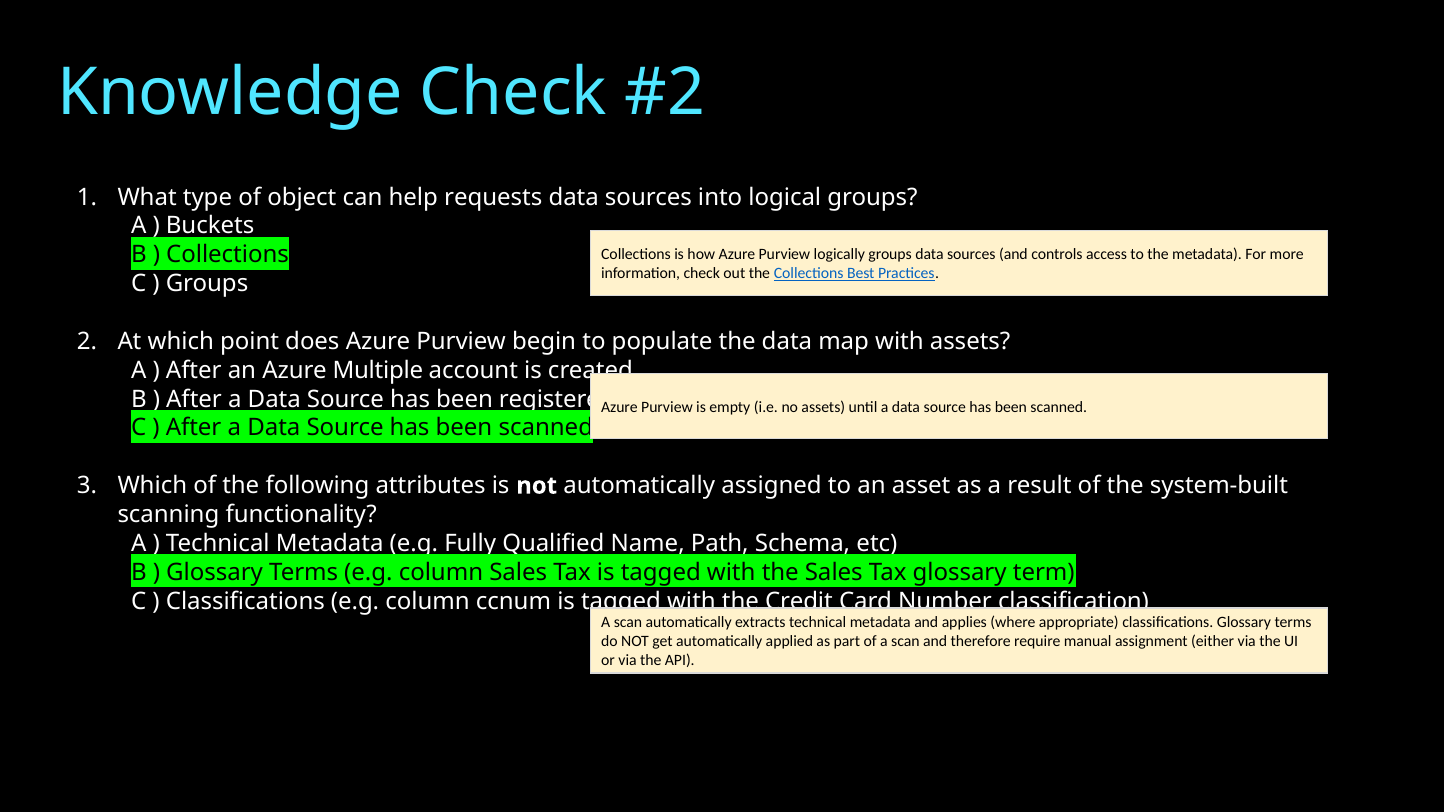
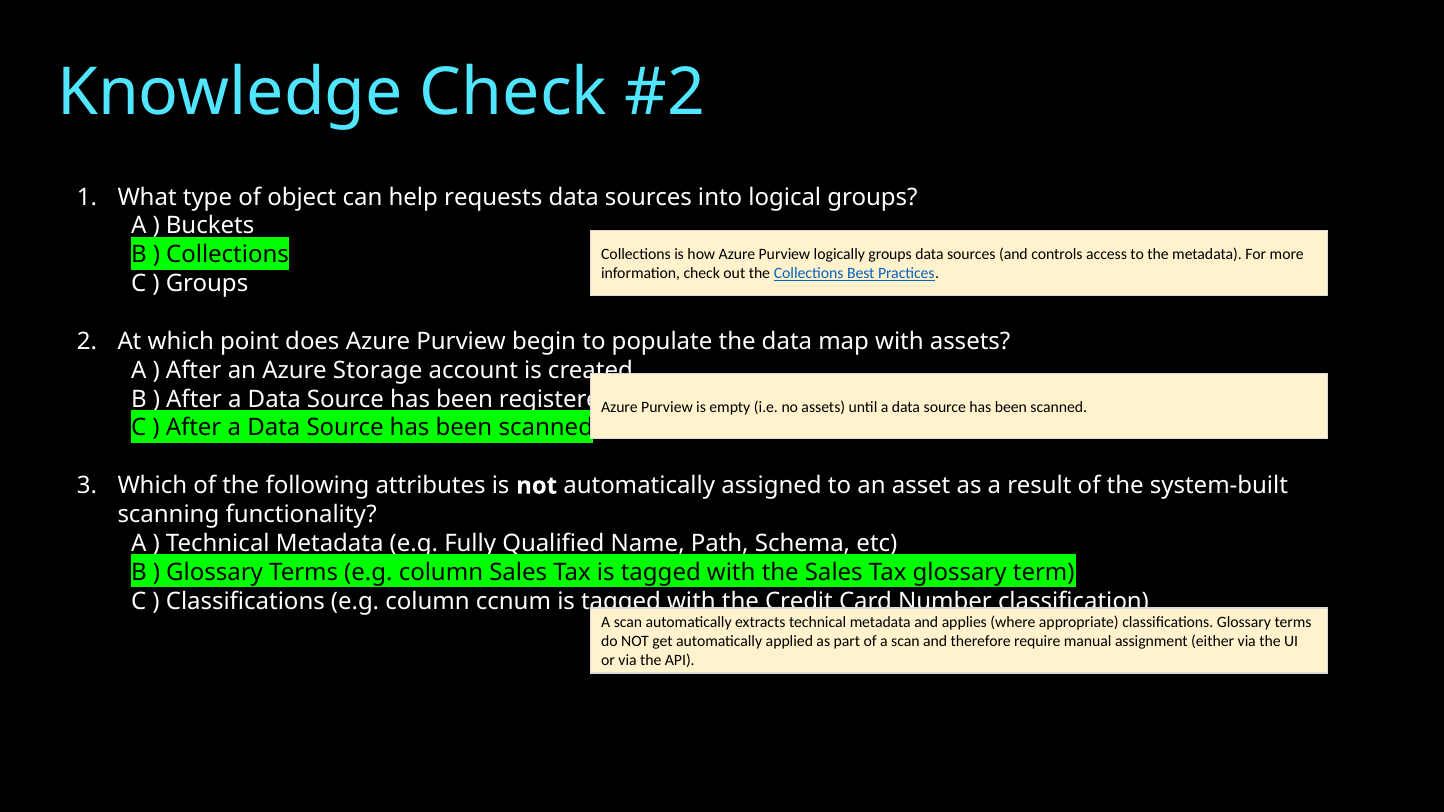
Multiple: Multiple -> Storage
